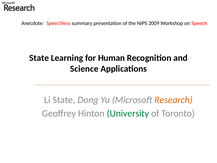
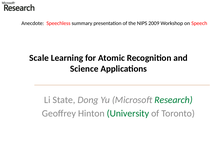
State at (39, 58): State -> Scale
Human: Human -> Atomic
Research colour: orange -> green
